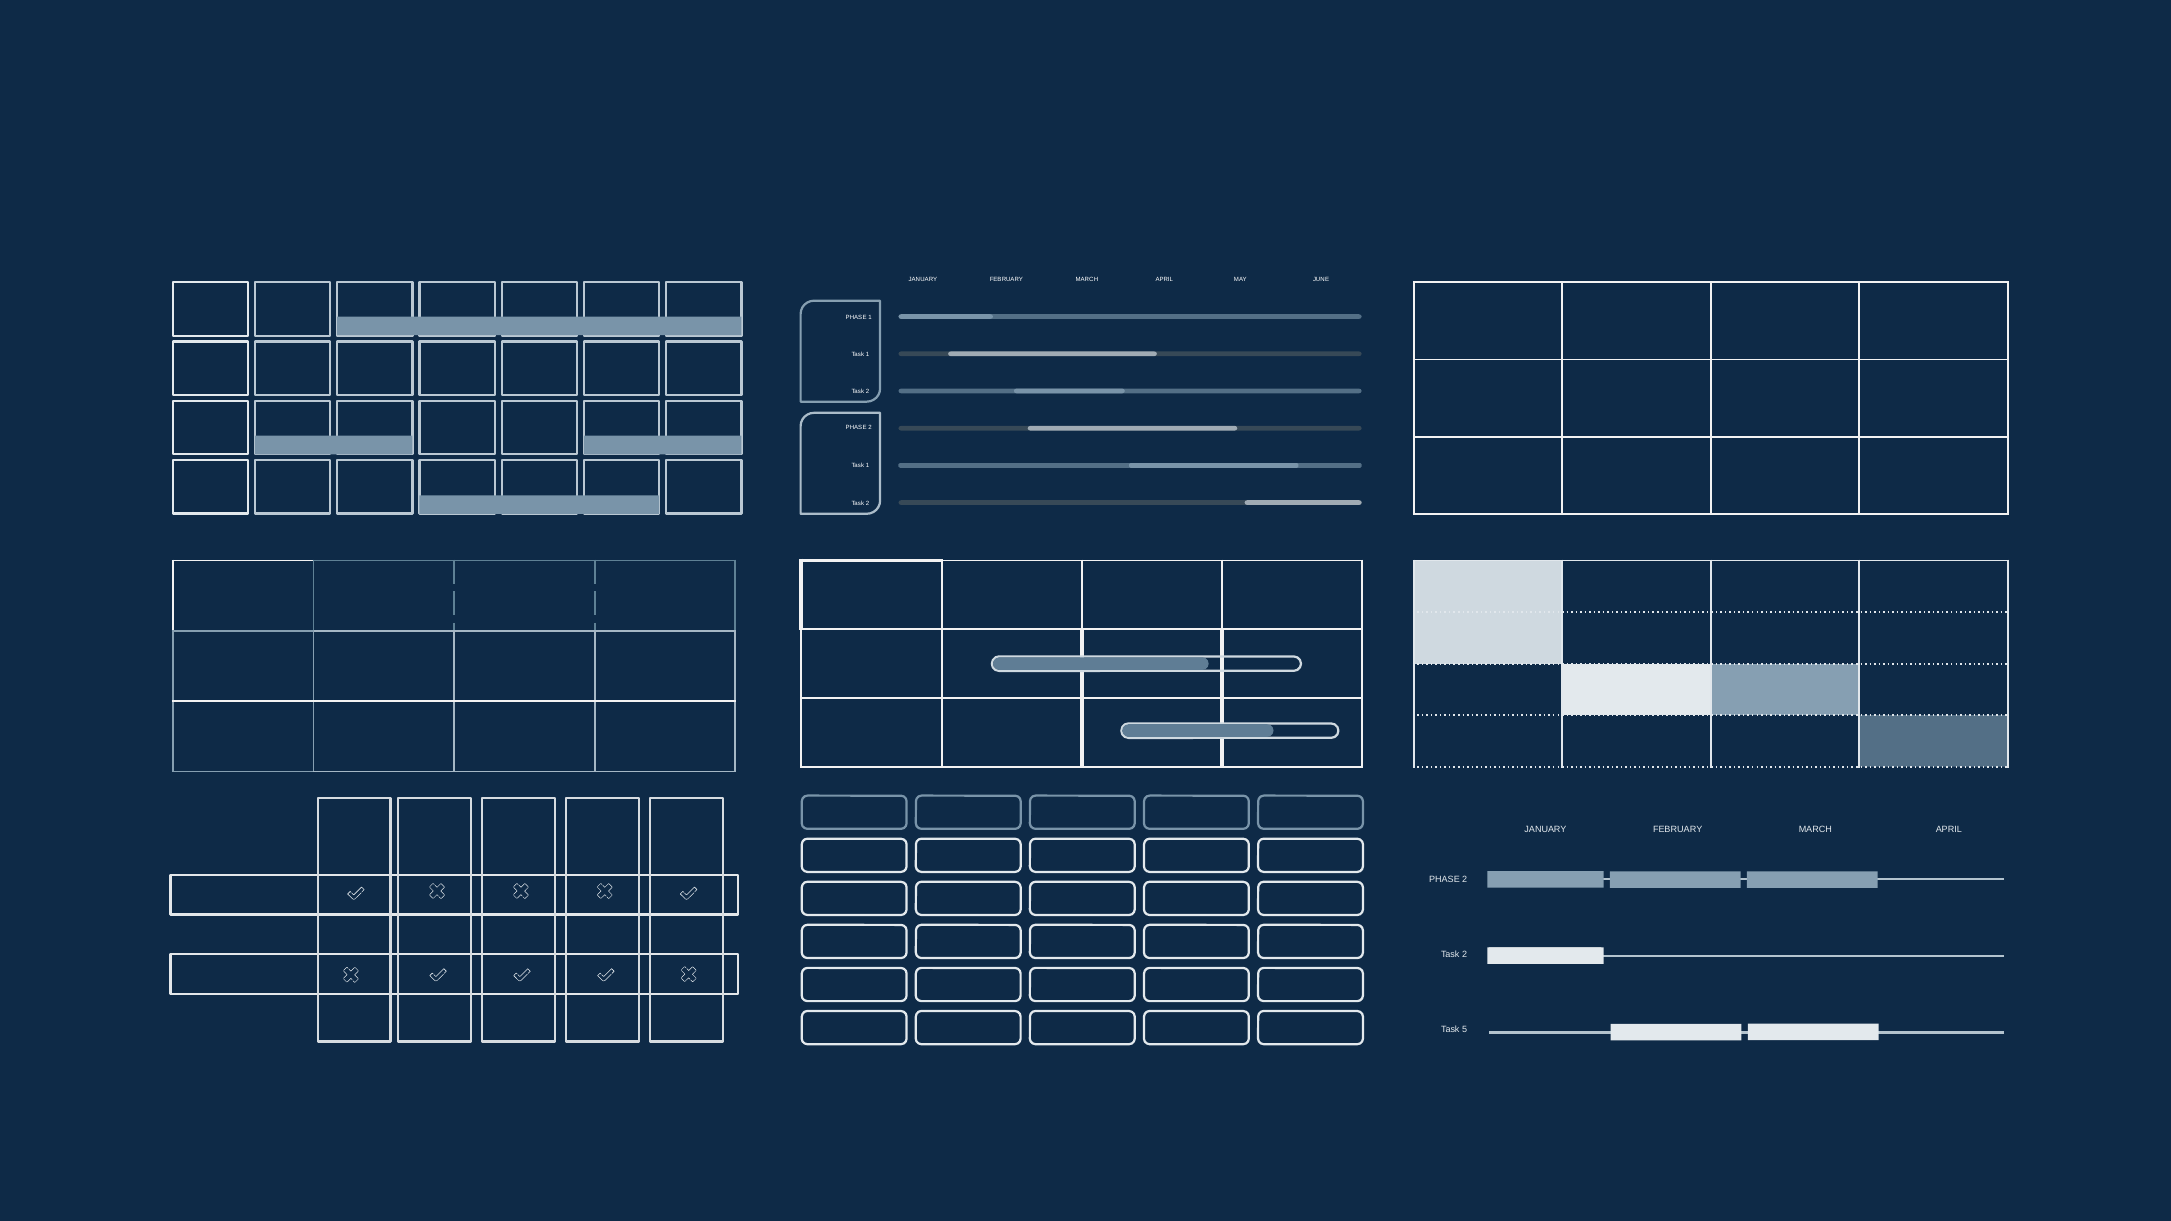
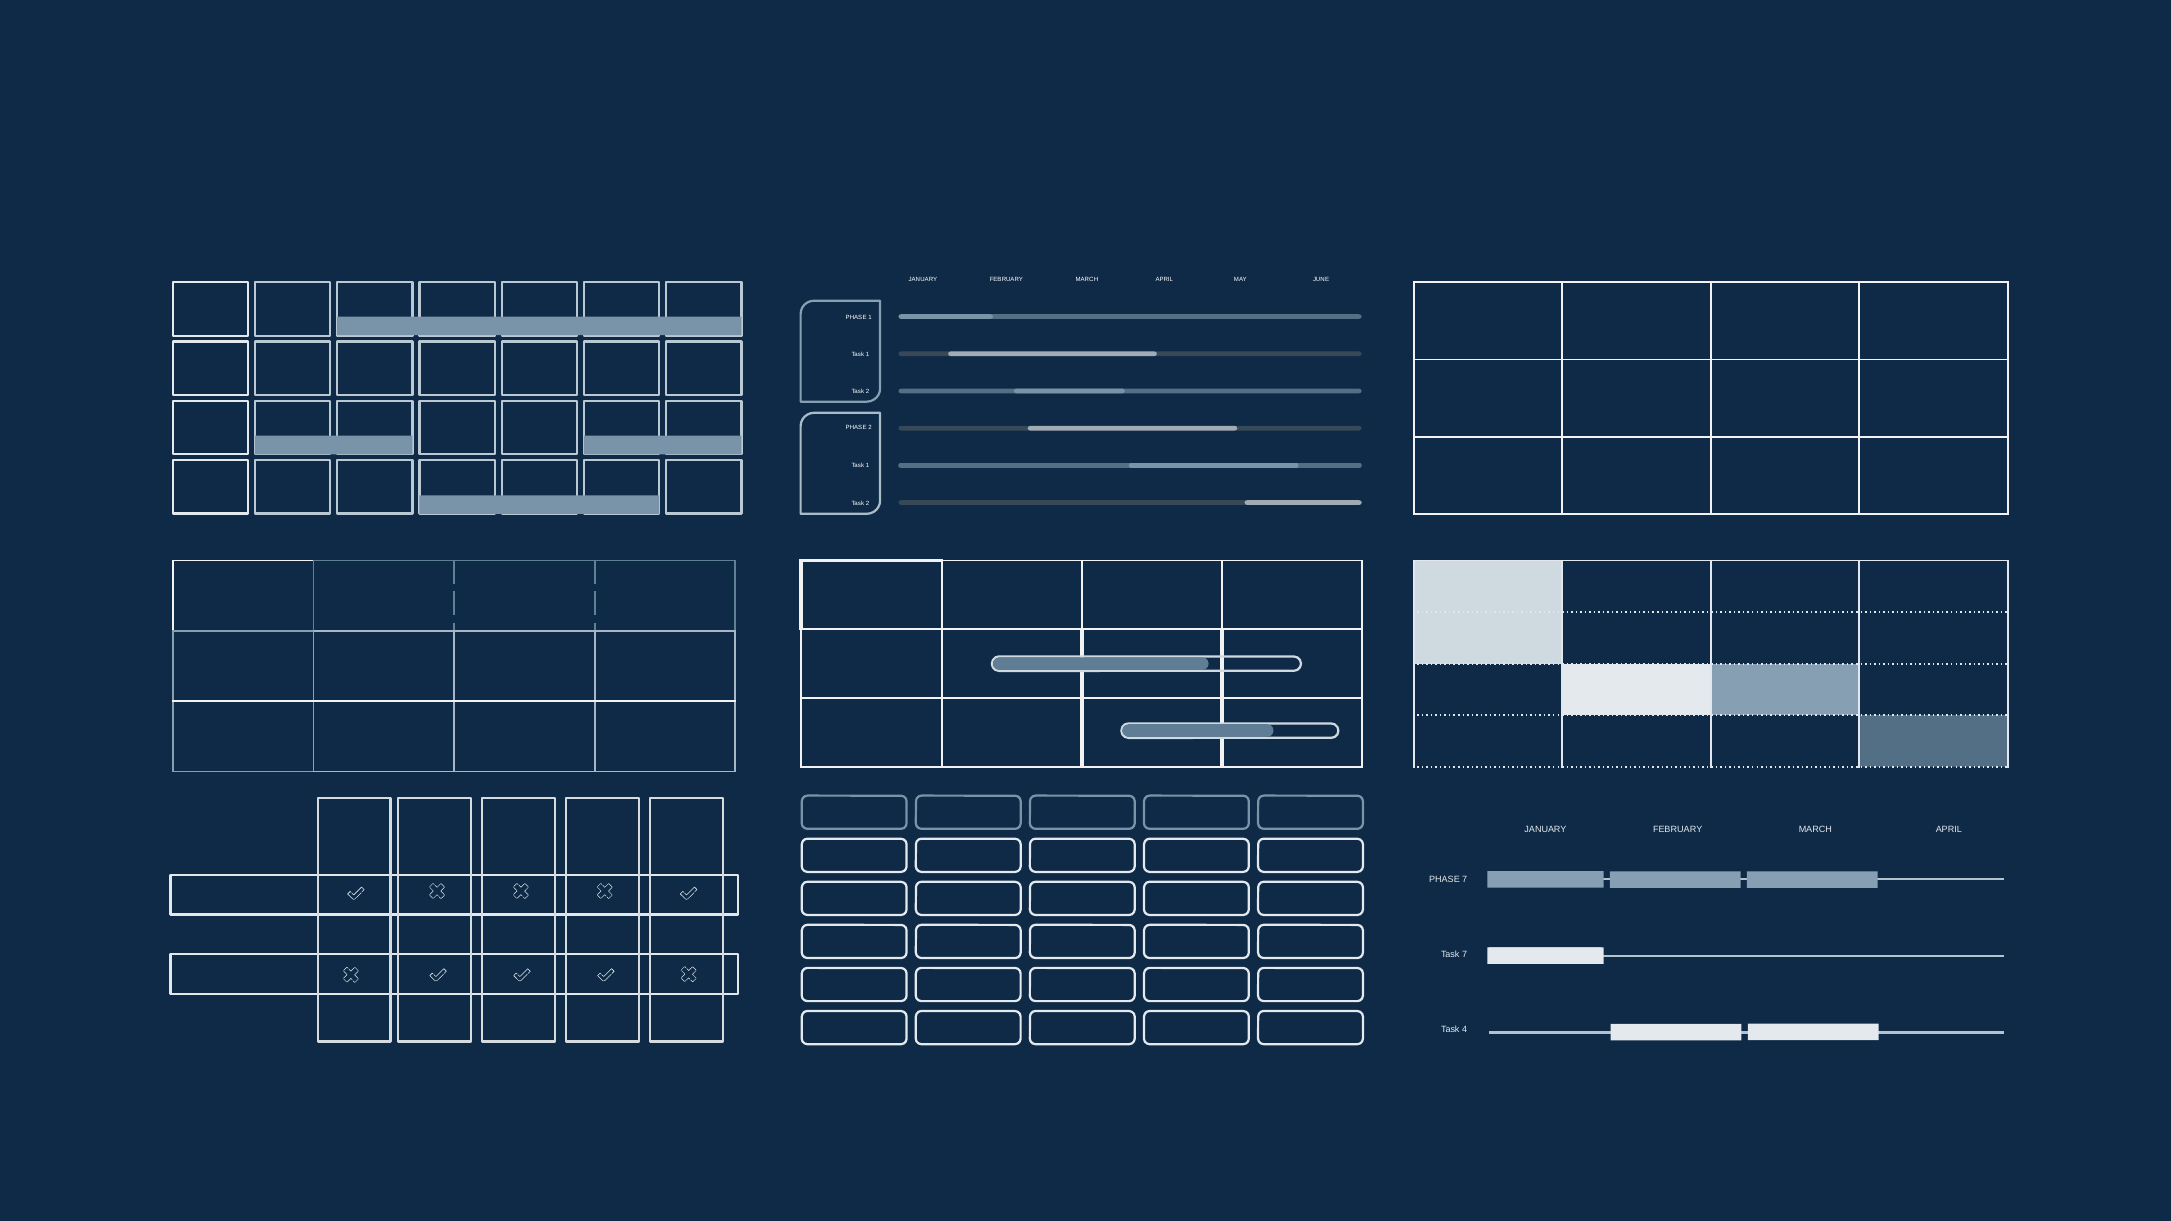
2 at (1465, 880): 2 -> 7
2 at (1465, 955): 2 -> 7
5: 5 -> 4
